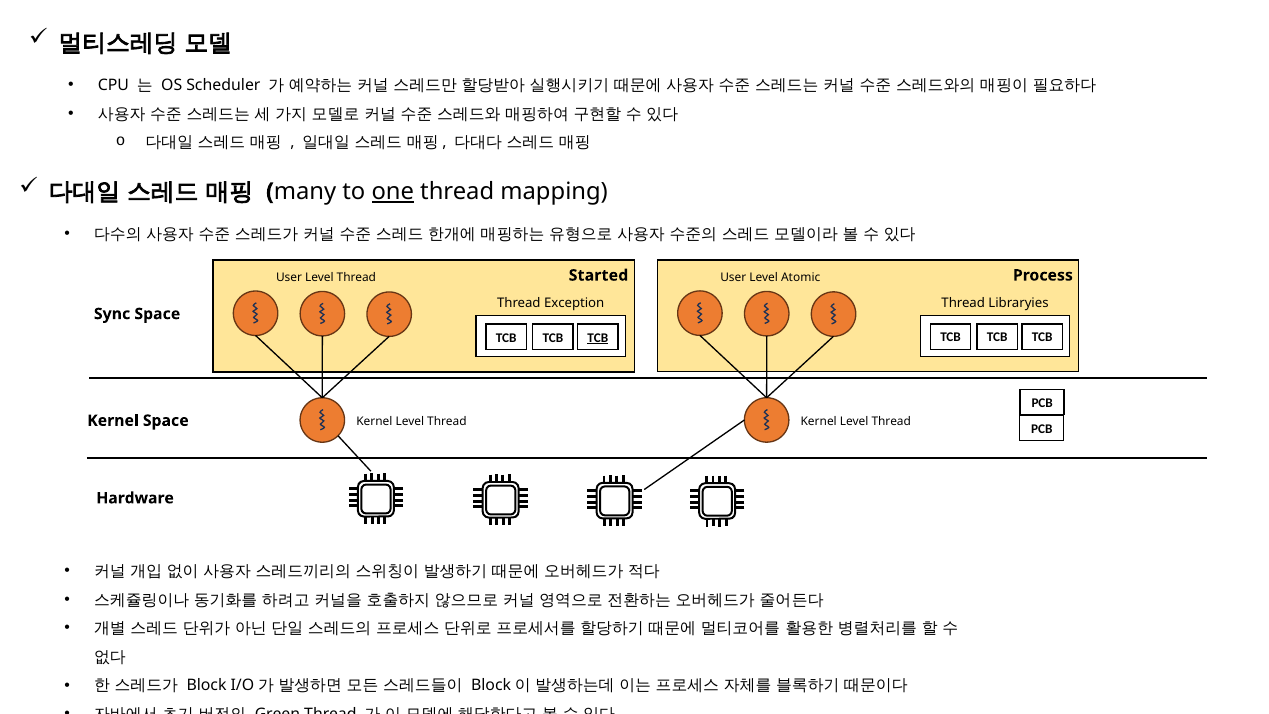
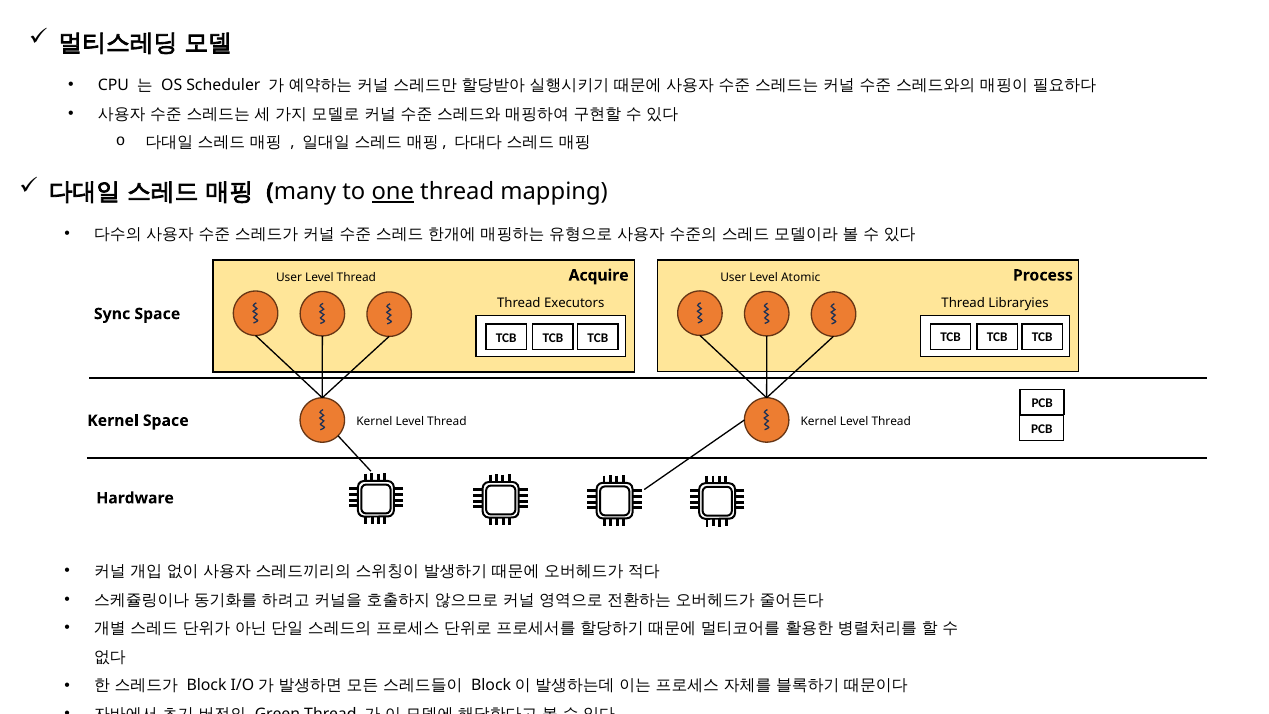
Started: Started -> Acquire
Exception: Exception -> Executors
TCB at (598, 338) underline: present -> none
